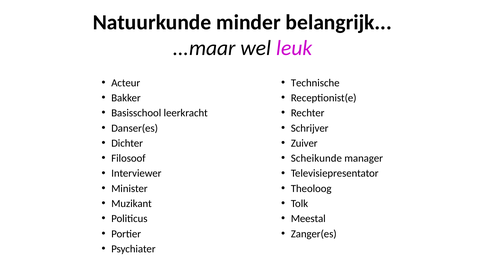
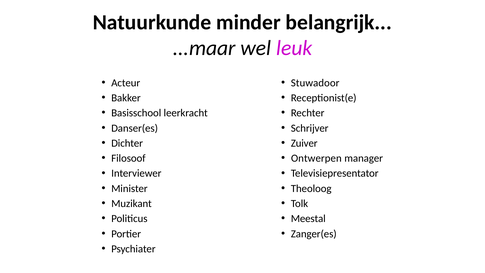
Technische: Technische -> Stuwadoor
Scheikunde: Scheikunde -> Ontwerpen
